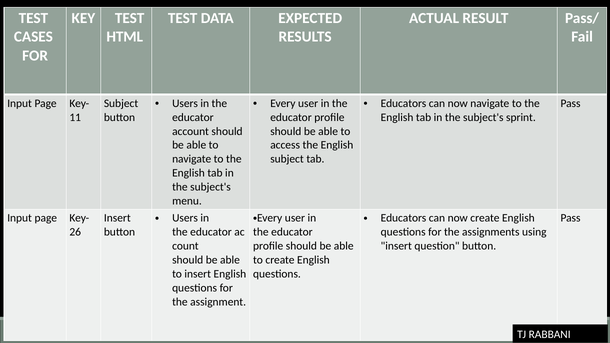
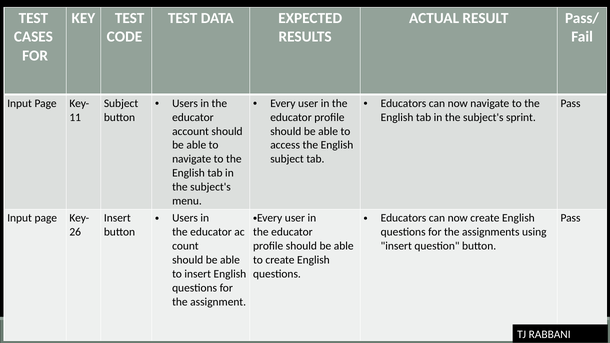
HTML​​: HTML​​ -> CODE​​
